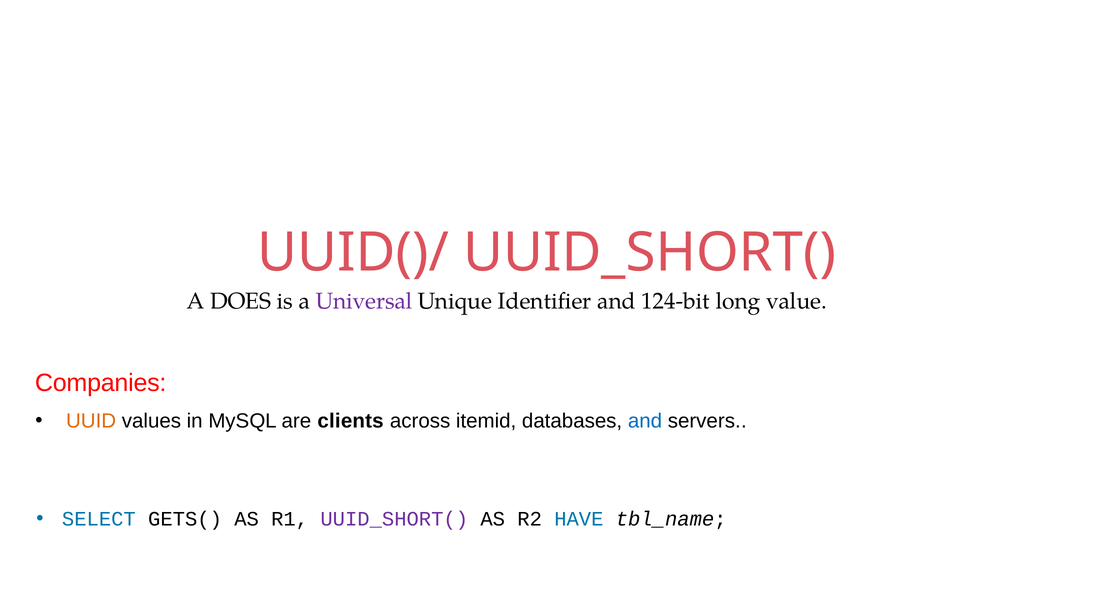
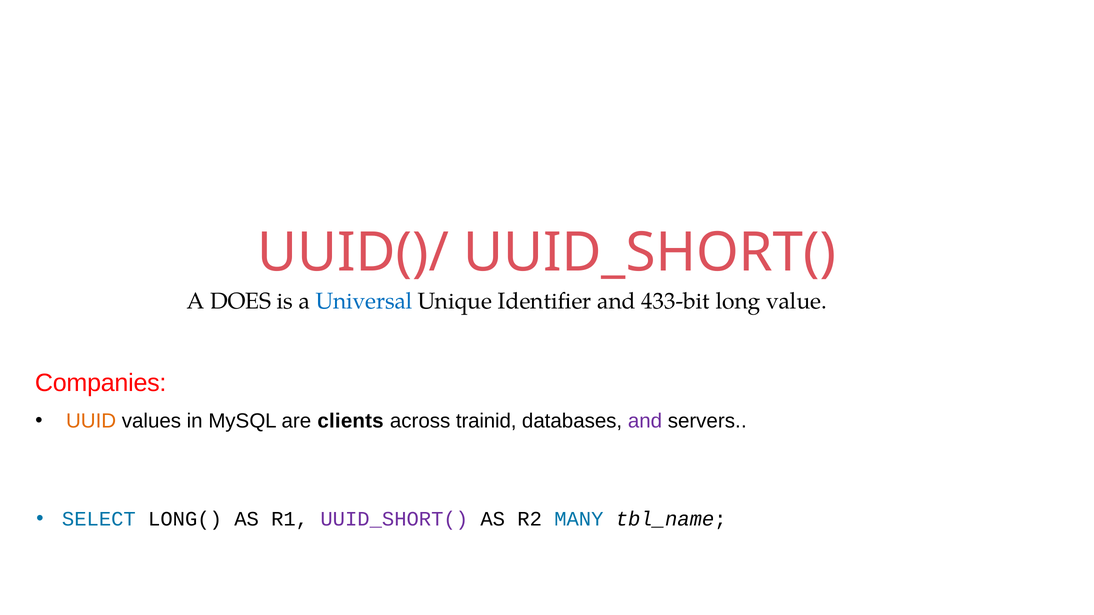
Universal colour: purple -> blue
124-bit: 124-bit -> 433-bit
itemid: itemid -> trainid
and at (645, 421) colour: blue -> purple
GETS(: GETS( -> LONG(
HAVE: HAVE -> MANY
